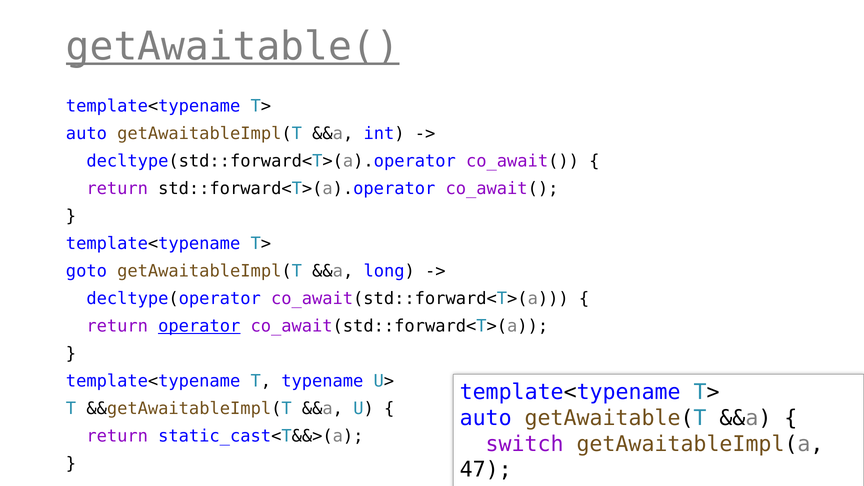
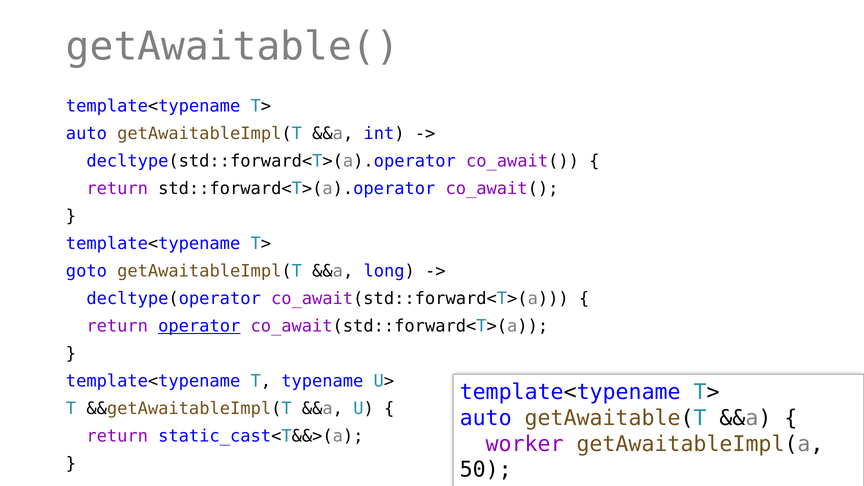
getAwaitable( underline: present -> none
switch: switch -> worker
47: 47 -> 50
